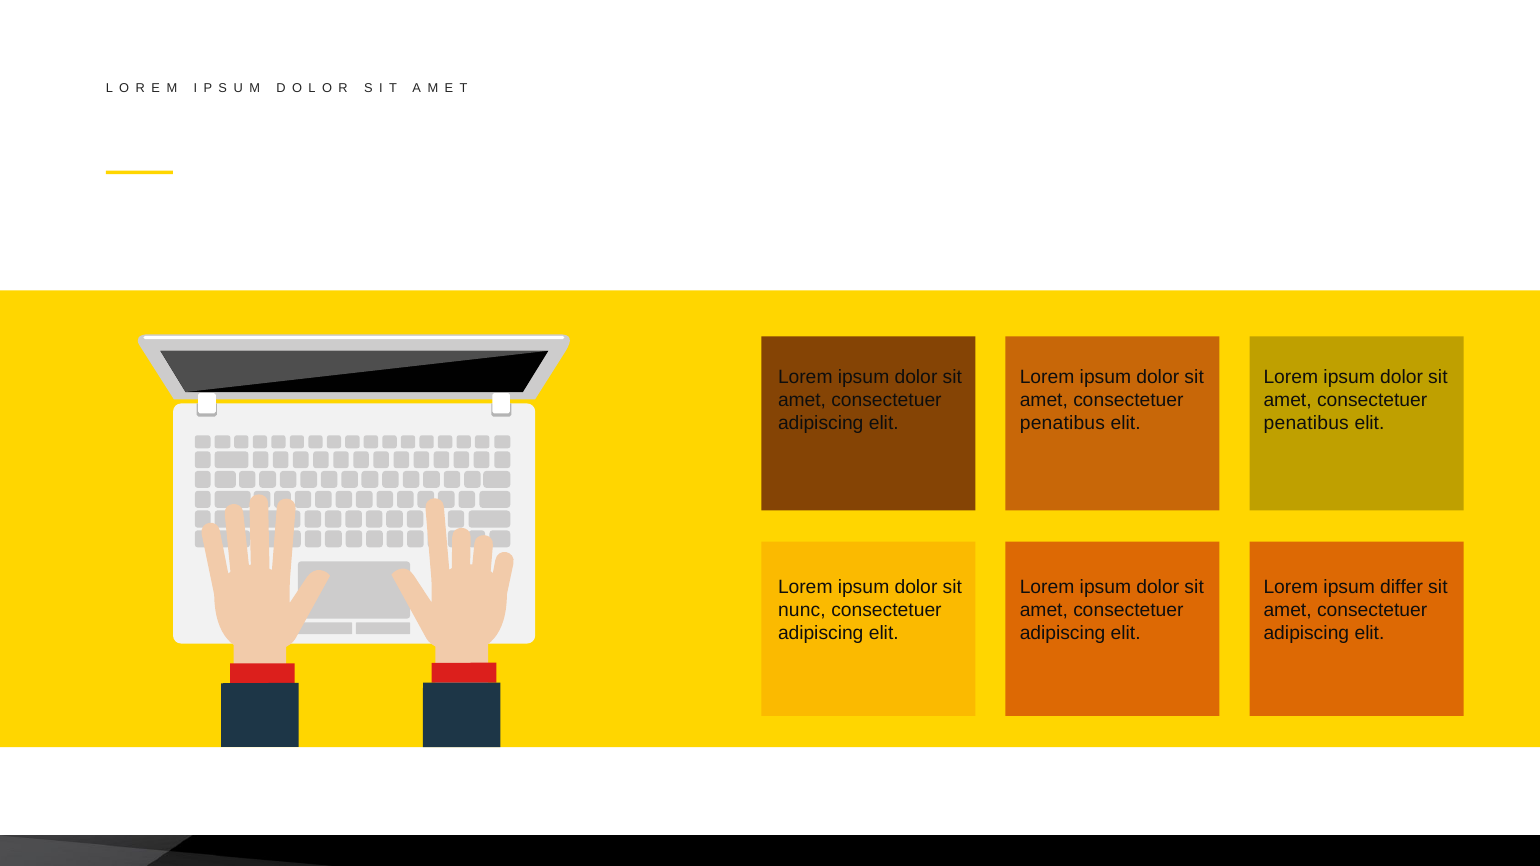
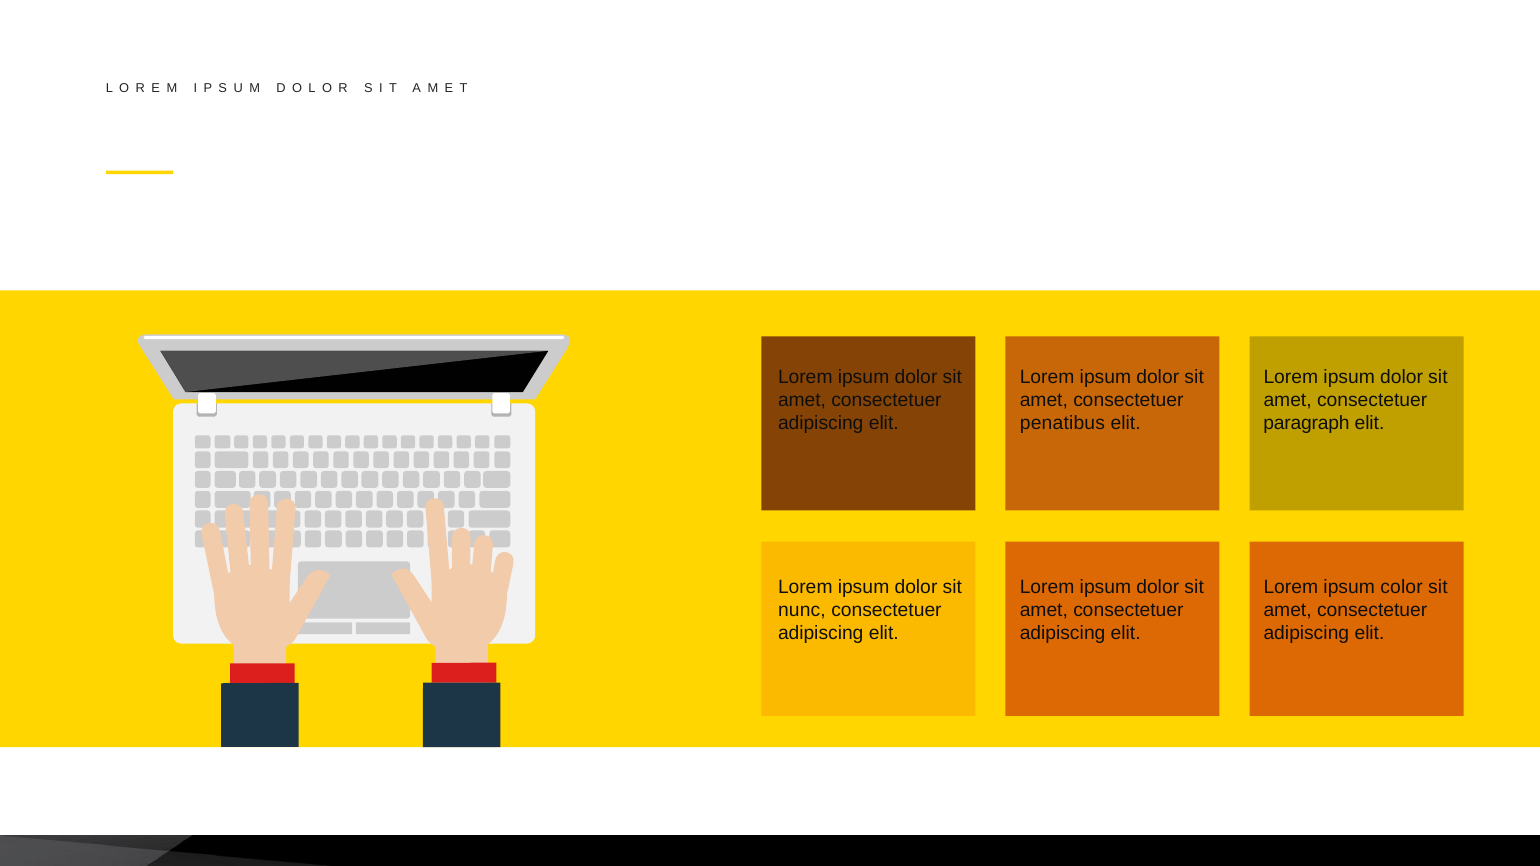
penatibus at (1306, 424): penatibus -> paragraph
differ: differ -> color
